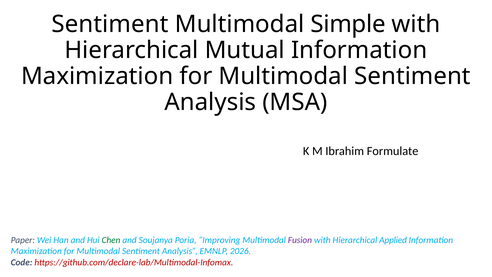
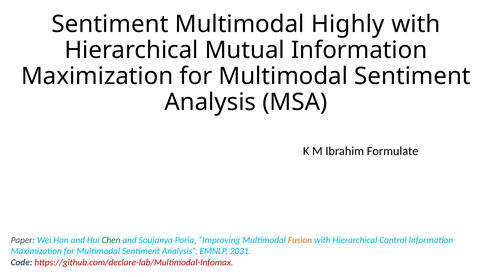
Simple: Simple -> Highly
Fusion colour: purple -> orange
Applied: Applied -> Control
2026: 2026 -> 2031
